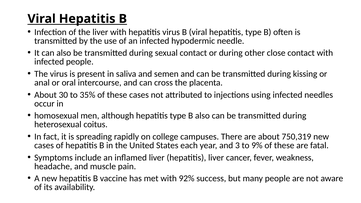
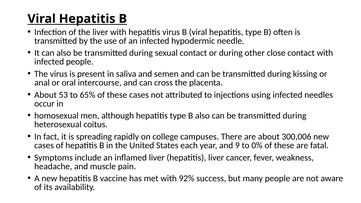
30: 30 -> 53
35%: 35% -> 65%
750,319: 750,319 -> 300,006
3: 3 -> 9
9%: 9% -> 0%
